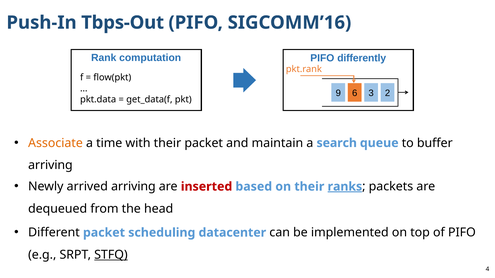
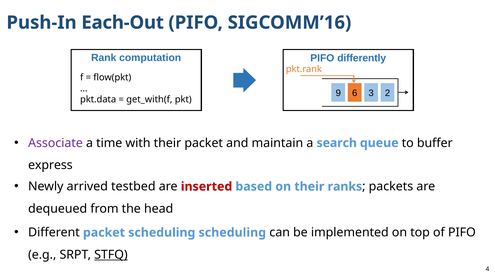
Tbps-Out: Tbps-Out -> Each-Out
get_data(f: get_data(f -> get_with(f
Associate colour: orange -> purple
arriving at (50, 165): arriving -> express
arrived arriving: arriving -> testbed
ranks underline: present -> none
scheduling datacenter: datacenter -> scheduling
